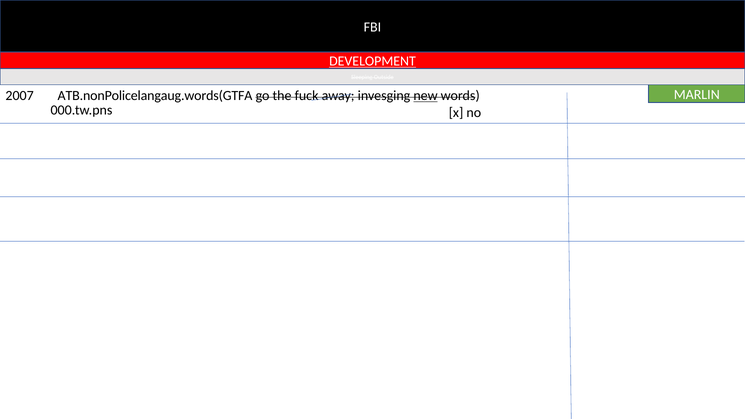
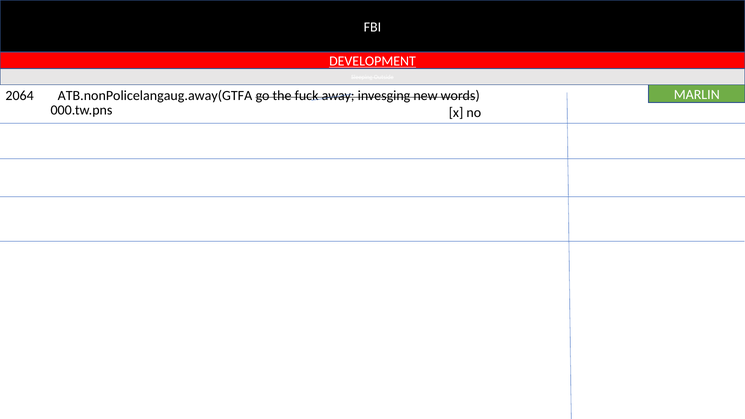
ATB.nonPolicelangaug.words(GTFA: ATB.nonPolicelangaug.words(GTFA -> ATB.nonPolicelangaug.away(GTFA
new underline: present -> none
2007: 2007 -> 2064
